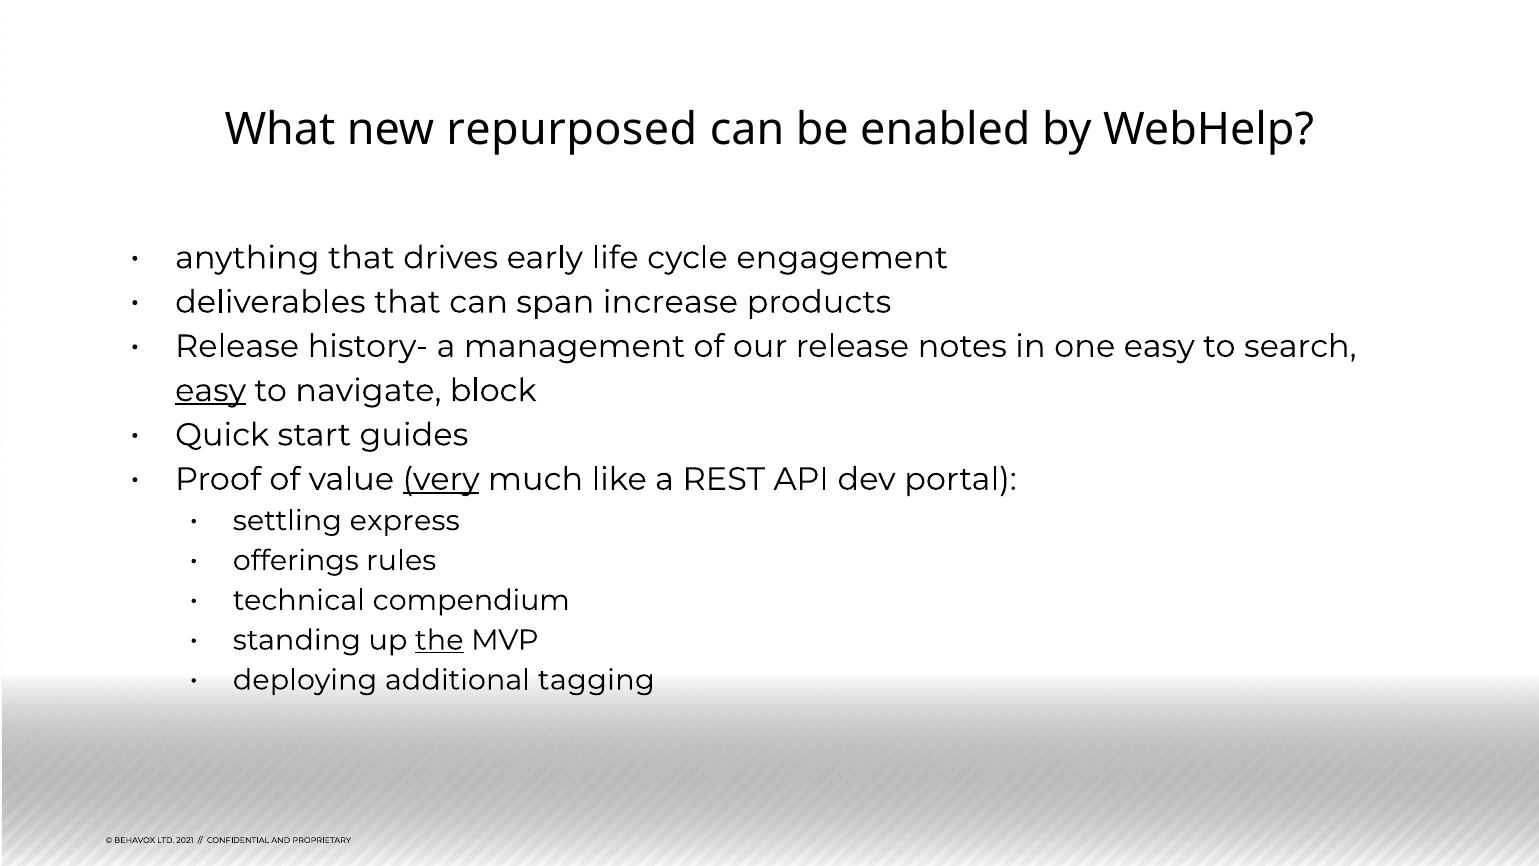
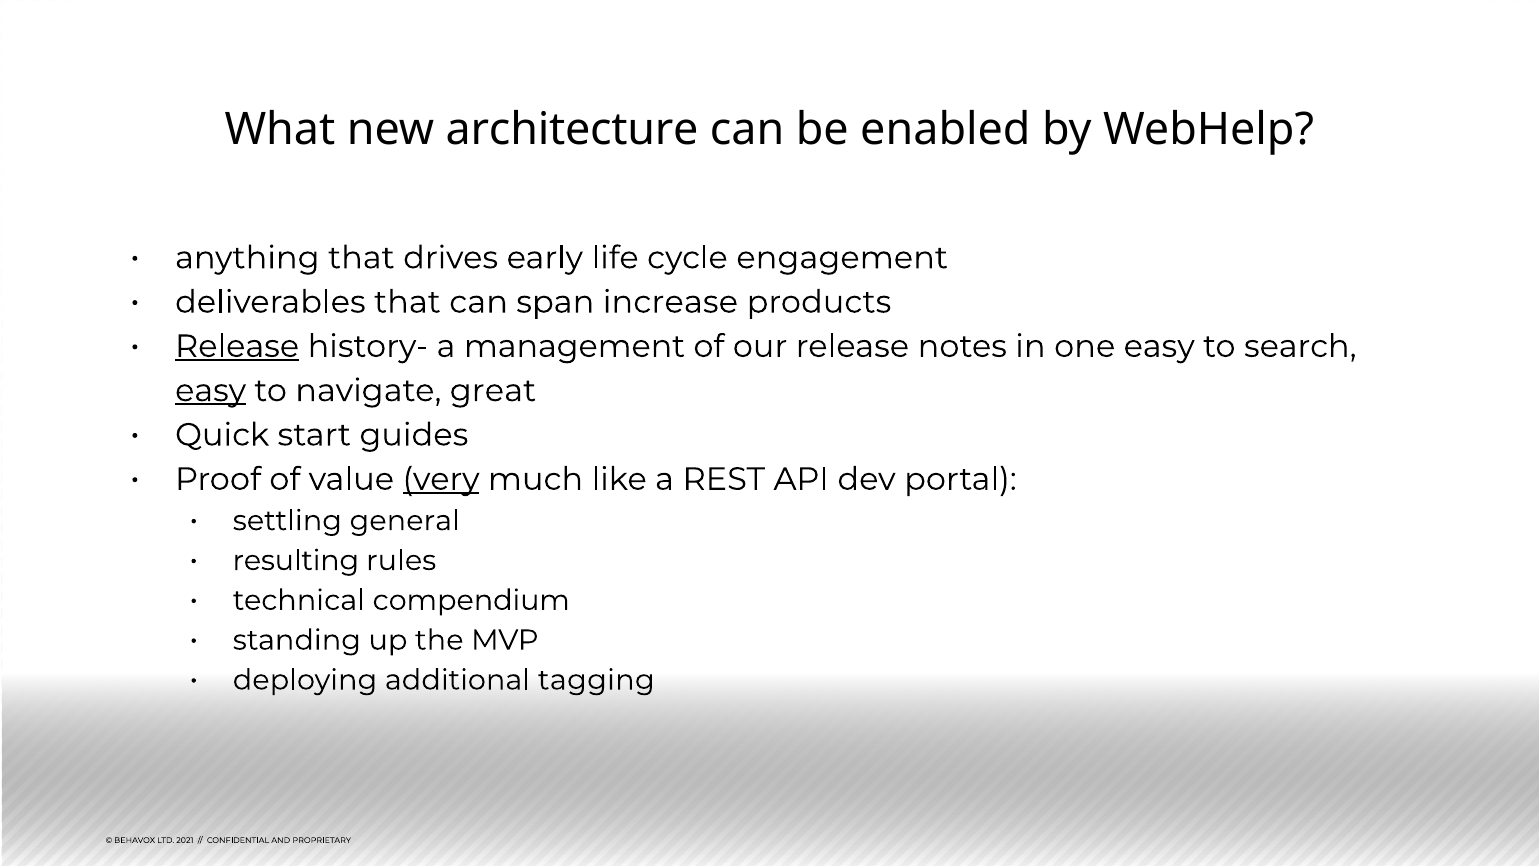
repurposed: repurposed -> architecture
Release at (237, 346) underline: none -> present
block: block -> great
express: express -> general
offerings: offerings -> resulting
the underline: present -> none
